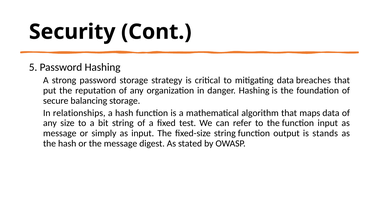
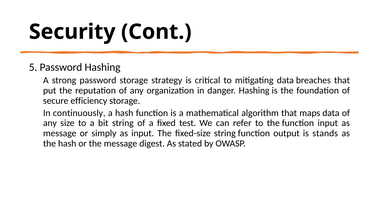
balancing: balancing -> efficiency
relationships: relationships -> continuously
